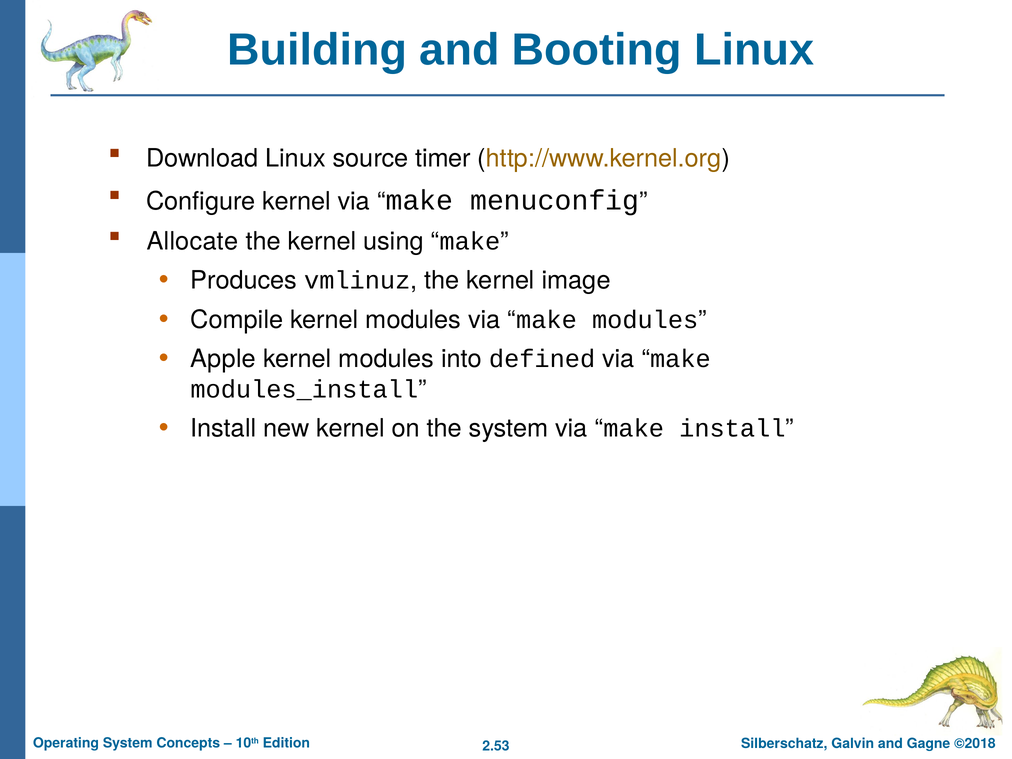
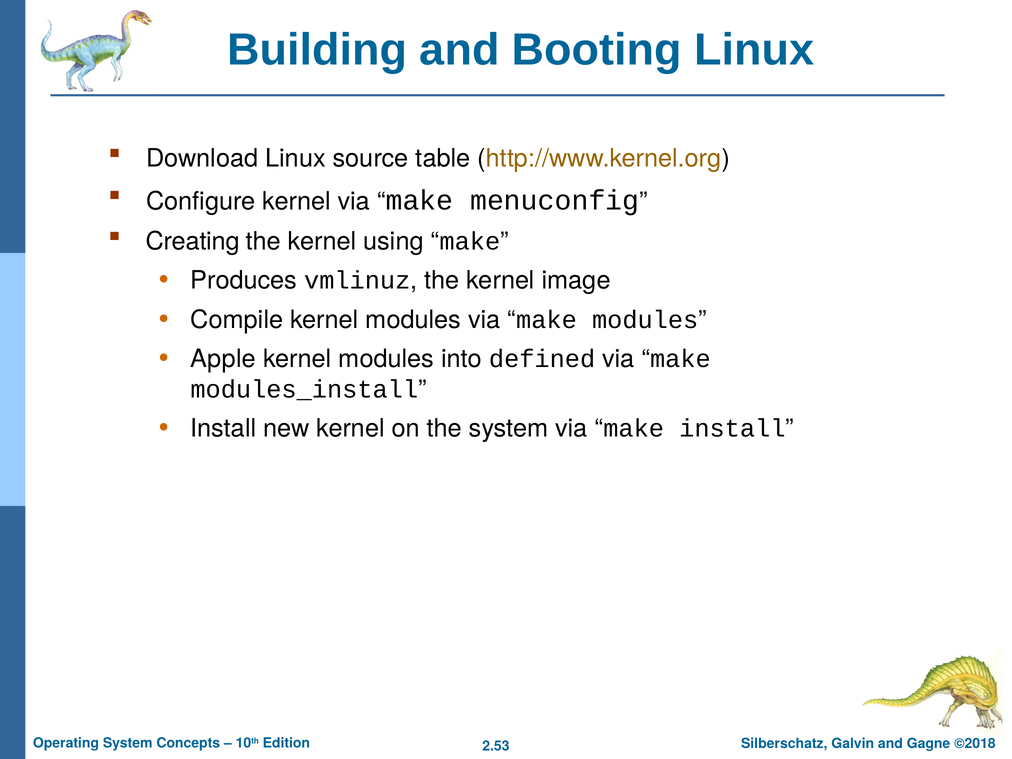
timer: timer -> table
Allocate: Allocate -> Creating
